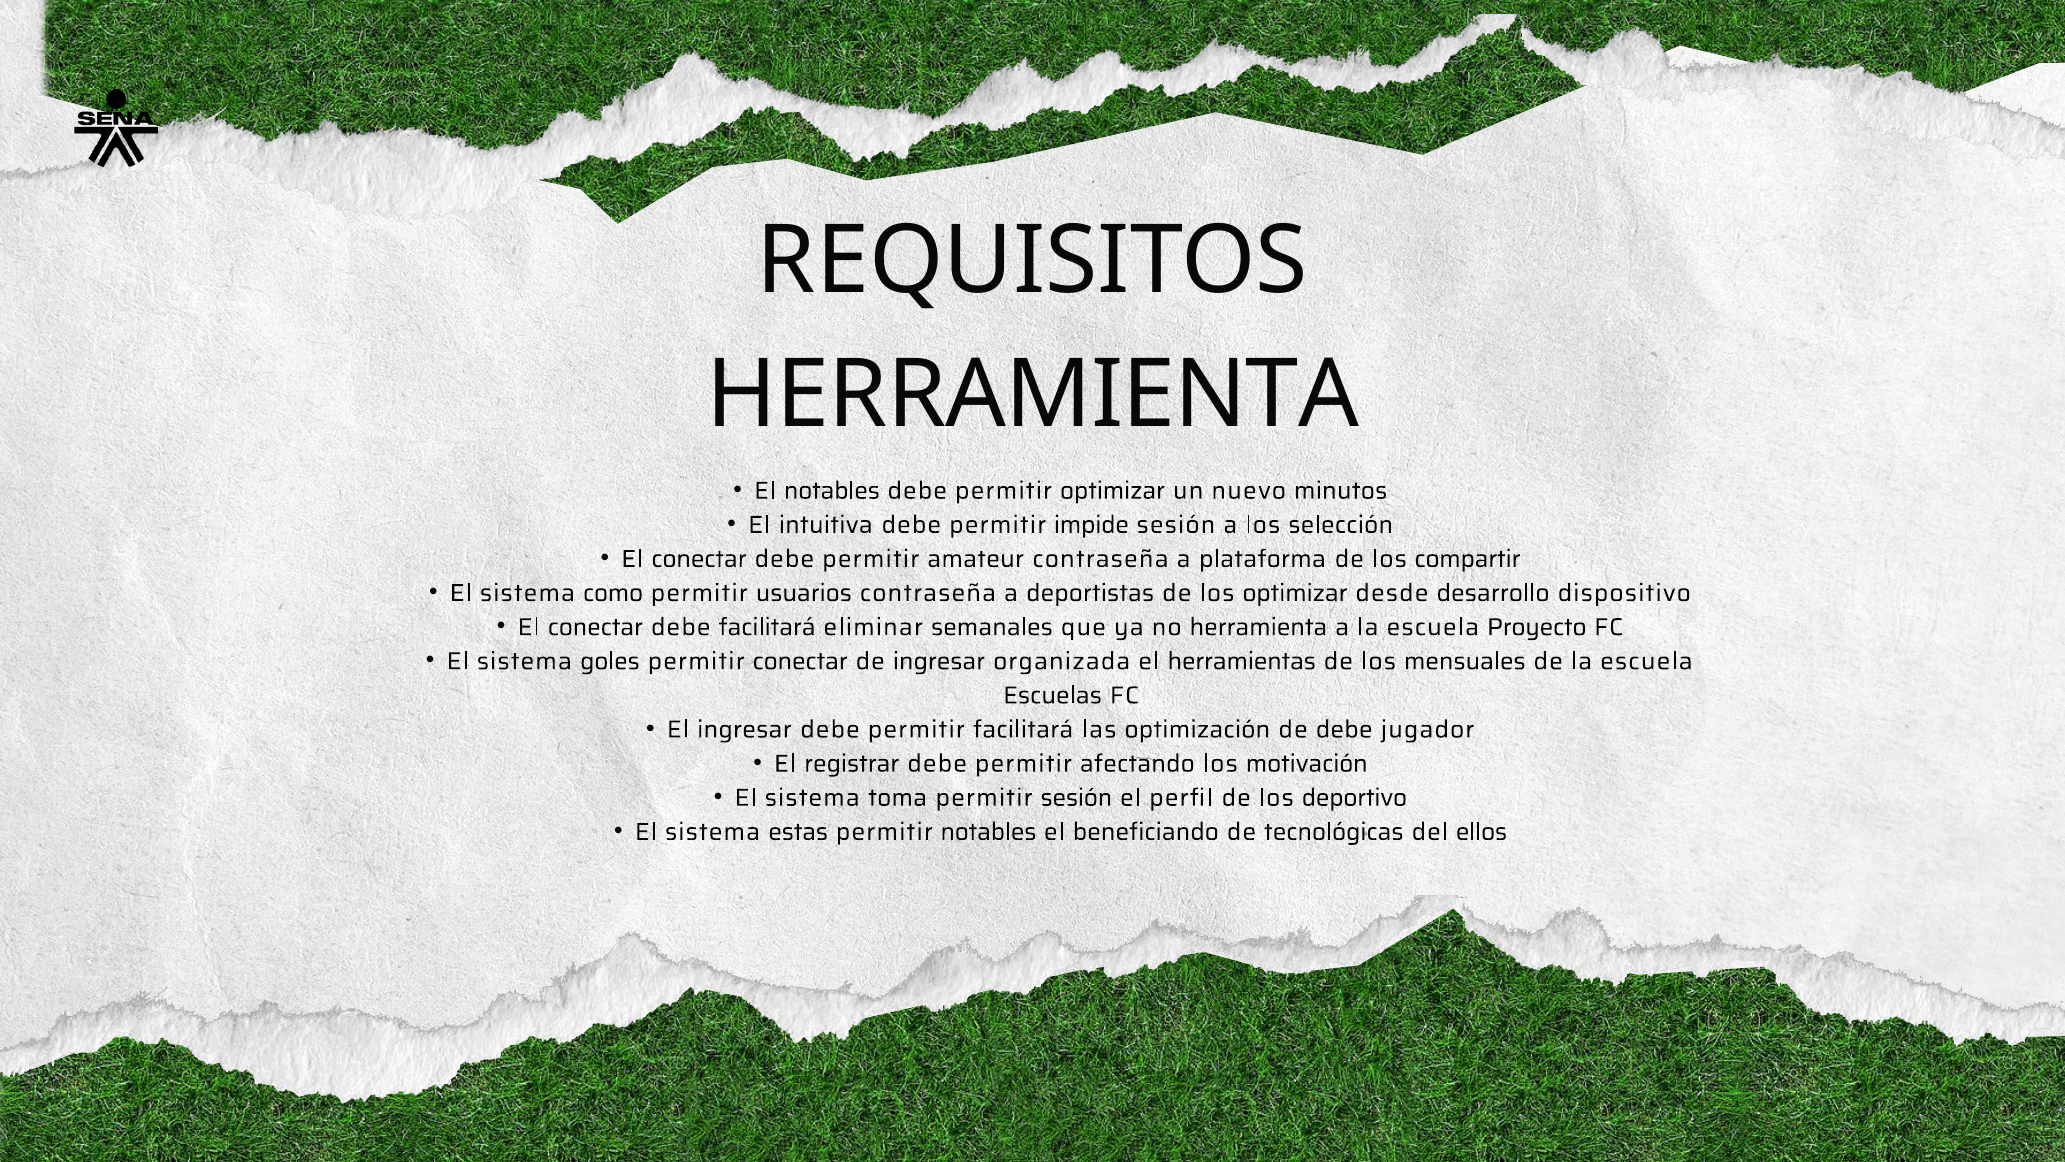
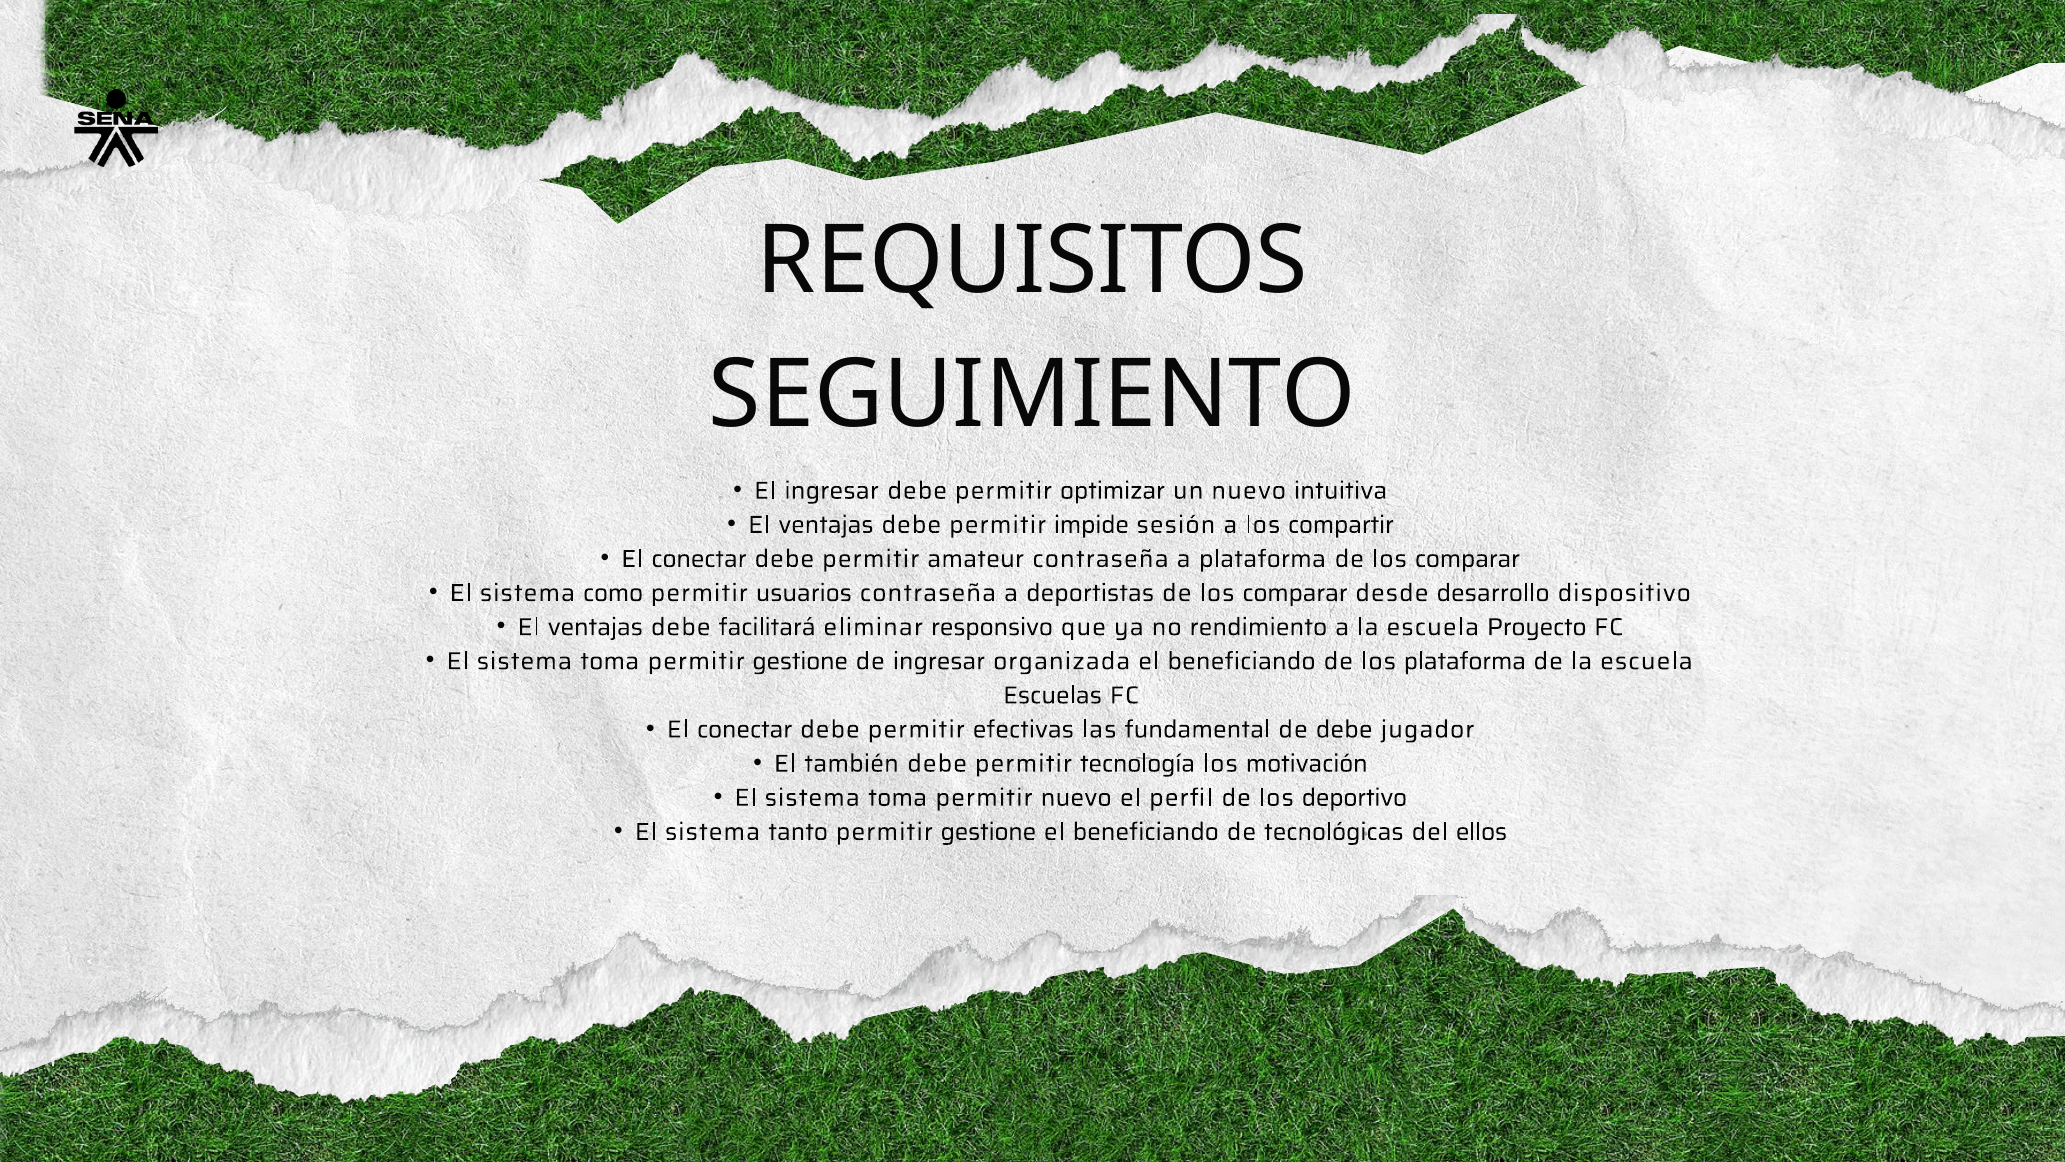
HERRAMIENTA at (1033, 395): HERRAMIENTA -> SEGUIMIENTO
El notables: notables -> ingresar
minutos: minutos -> intuitiva
intuitiva at (826, 525): intuitiva -> ventajas
selección: selección -> compartir
compartir at (1467, 559): compartir -> comparar
optimizar at (1295, 593): optimizar -> comparar
conectar at (595, 627): conectar -> ventajas
semanales: semanales -> responsivo
no herramienta: herramienta -> rendimiento
goles at (610, 661): goles -> toma
conectar at (800, 661): conectar -> gestione
organizada el herramientas: herramientas -> beneficiando
los mensuales: mensuales -> plataforma
ingresar at (744, 729): ingresar -> conectar
permitir facilitará: facilitará -> efectivas
optimización: optimización -> fundamental
registrar: registrar -> también
afectando: afectando -> tecnología
permitir sesión: sesión -> nuevo
estas: estas -> tanto
notables at (988, 831): notables -> gestione
